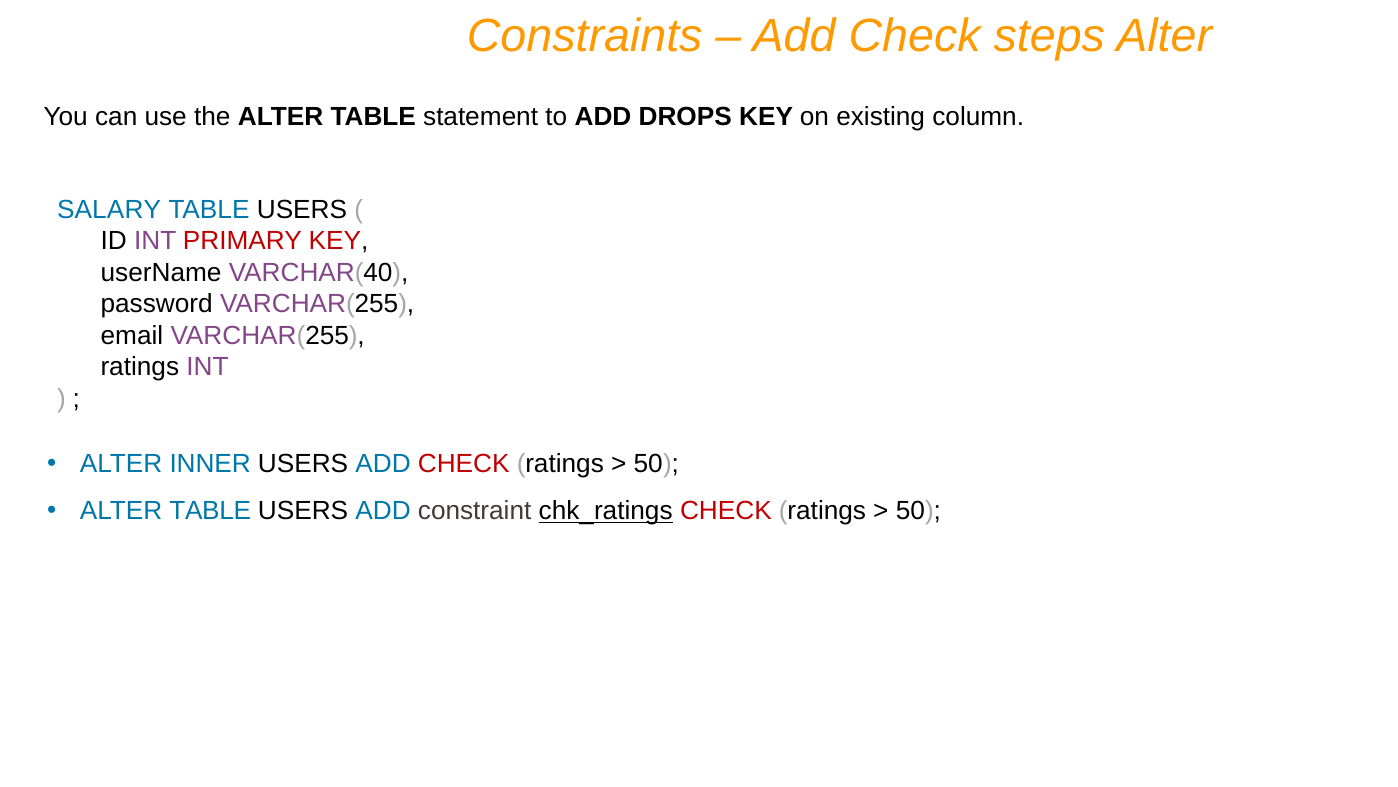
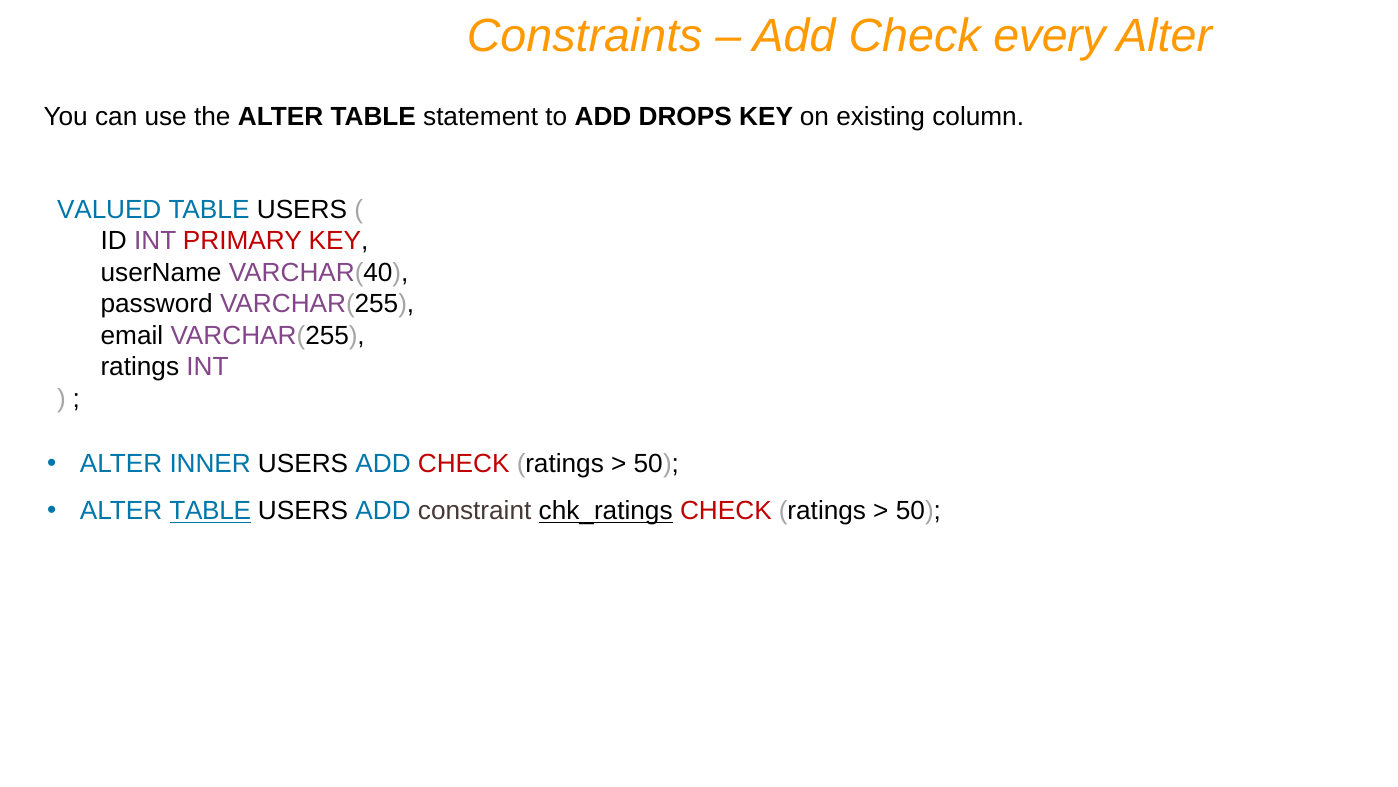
steps: steps -> every
SALARY: SALARY -> VALUED
TABLE at (210, 511) underline: none -> present
